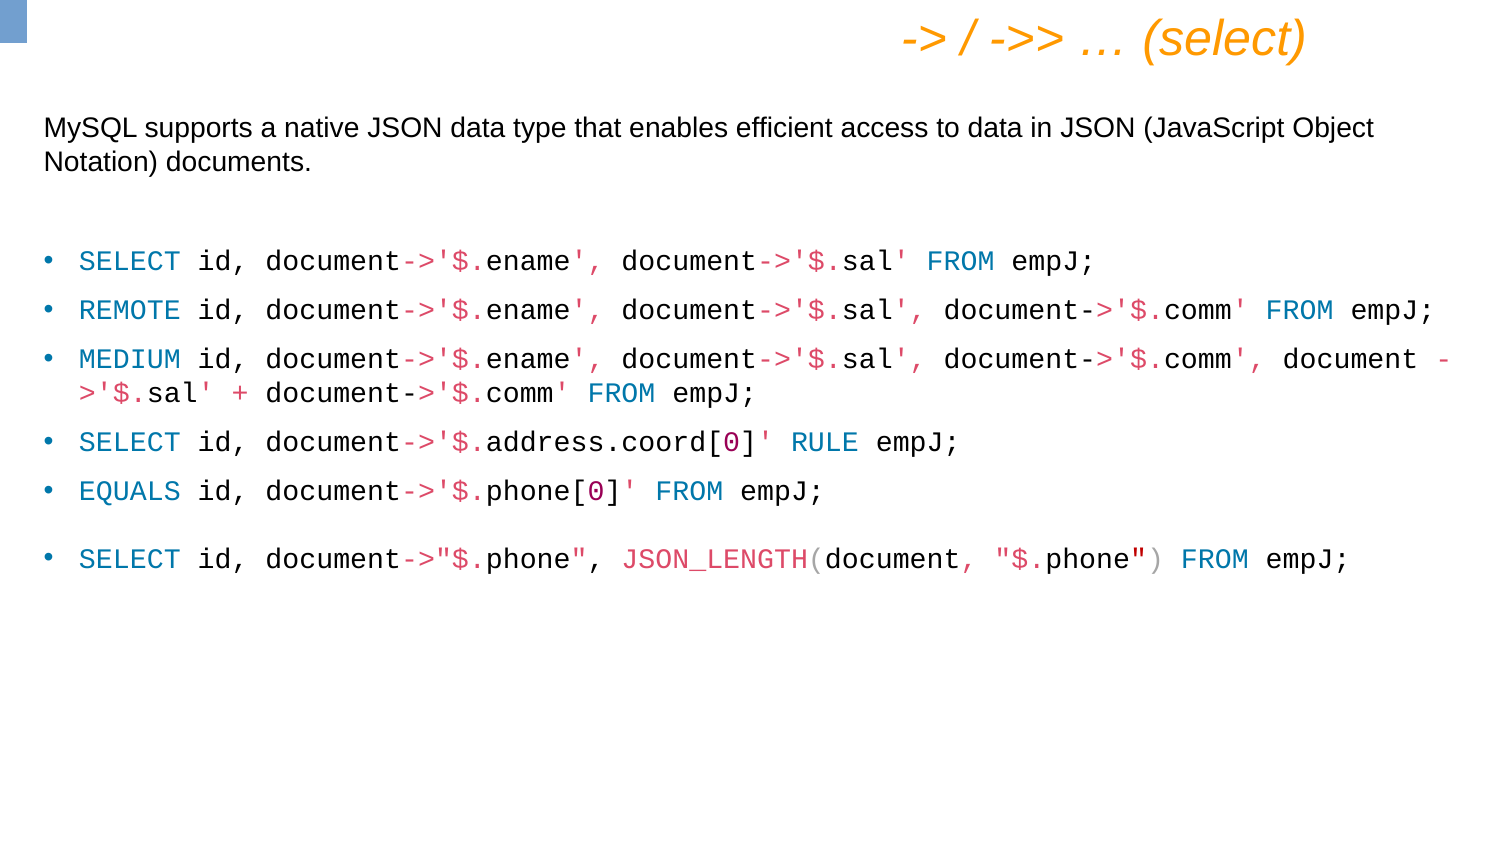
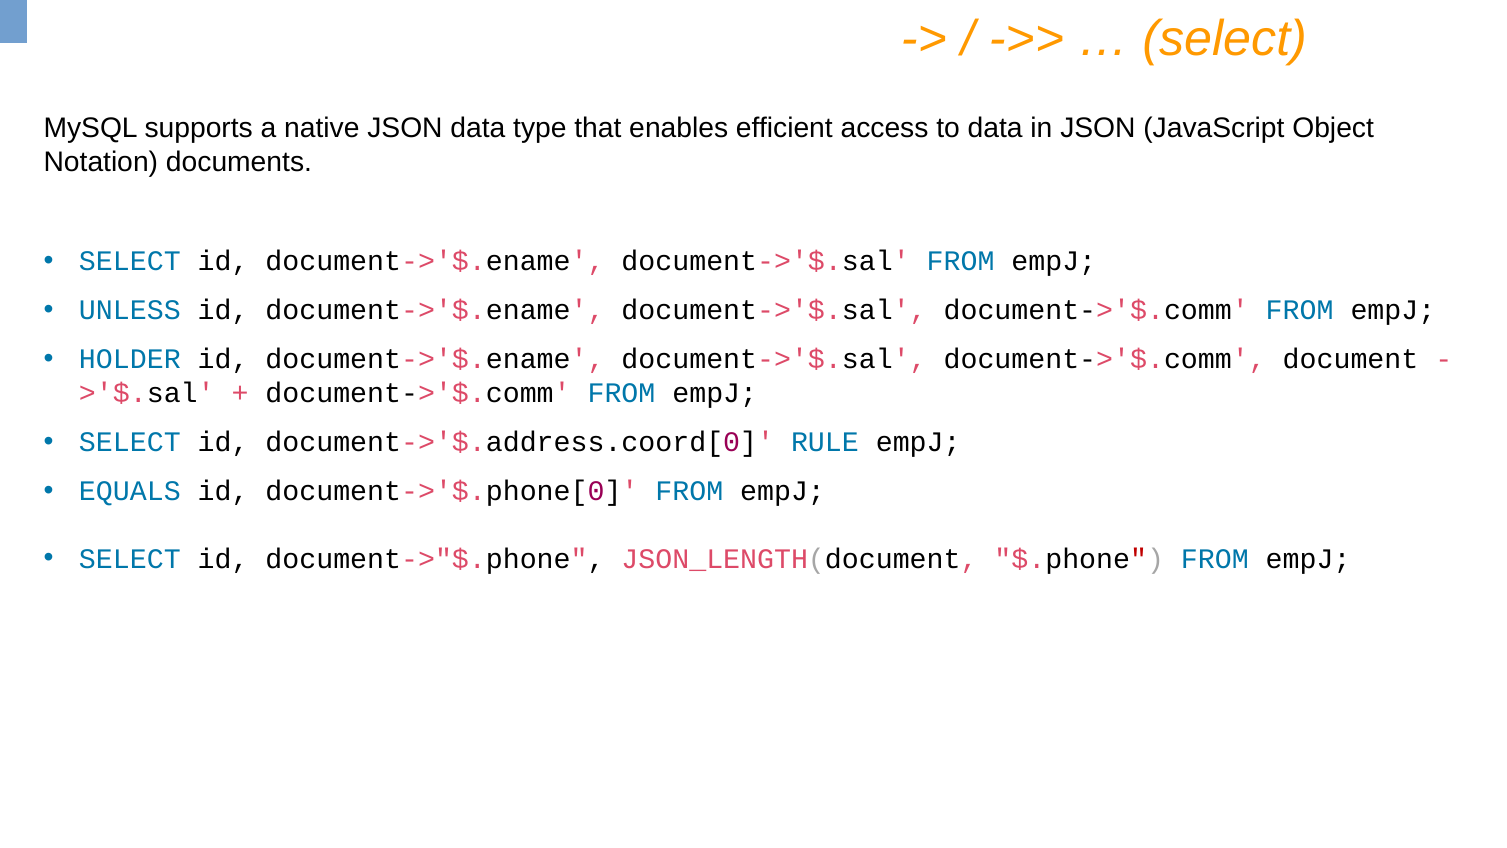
REMOTE: REMOTE -> UNLESS
MEDIUM: MEDIUM -> HOLDER
